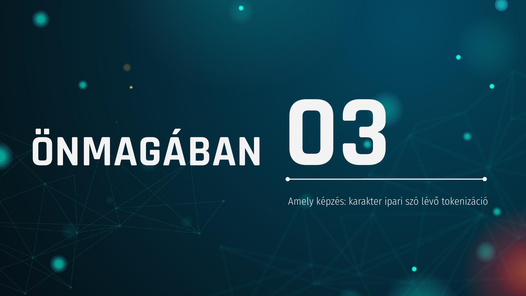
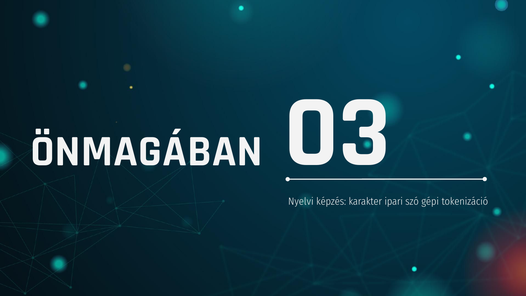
Amely: Amely -> Nyelvi
lévő: lévő -> gépi
